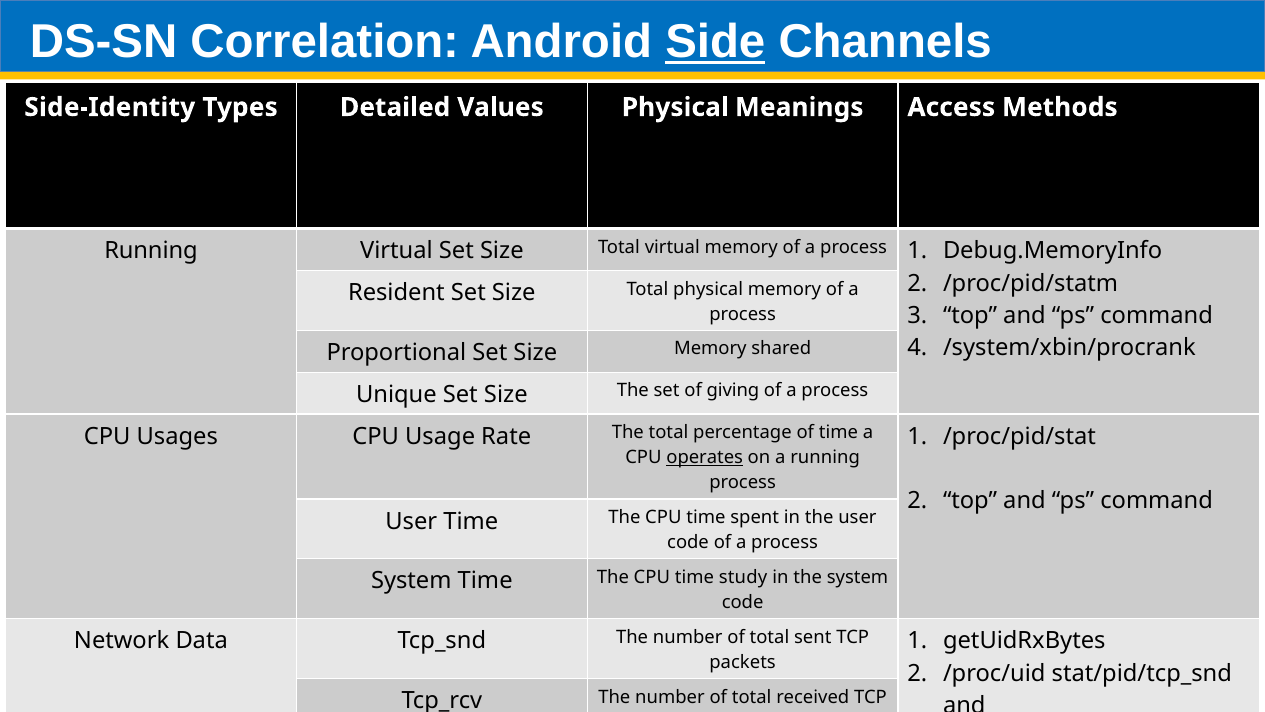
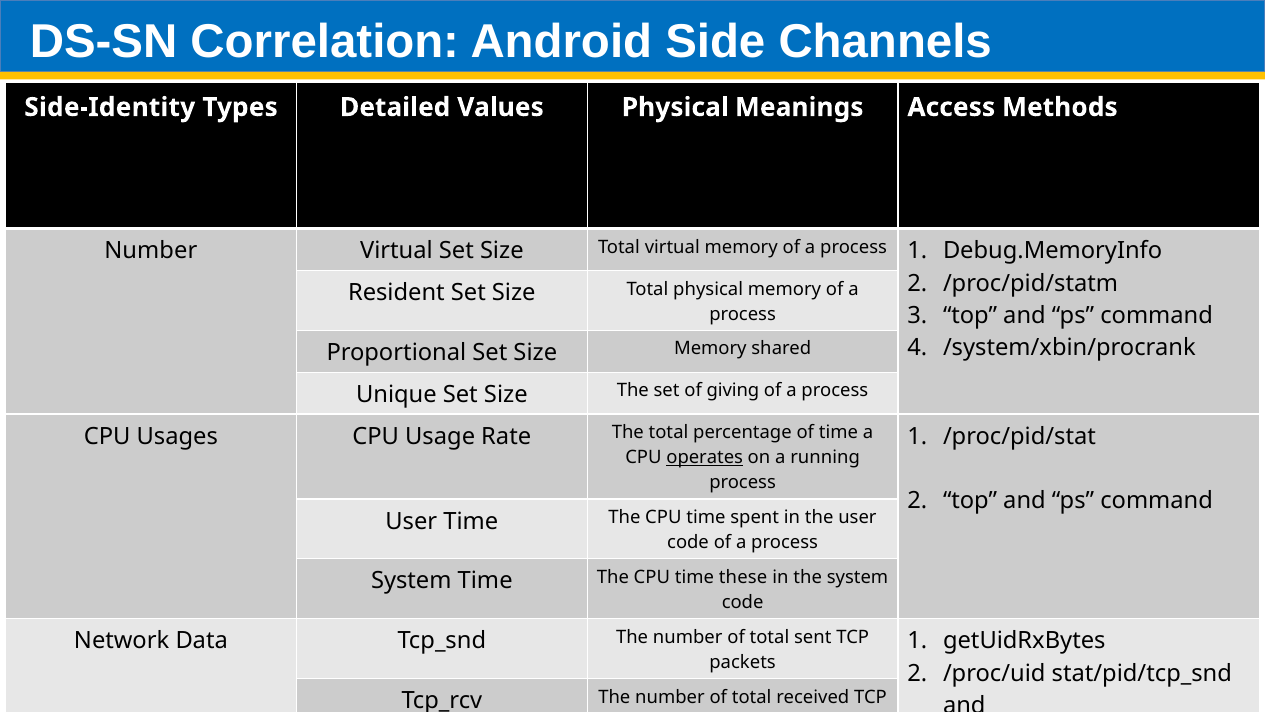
Side underline: present -> none
Running at (151, 251): Running -> Number
study: study -> these
